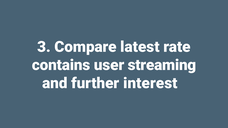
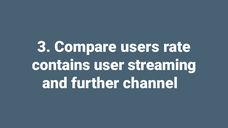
latest: latest -> users
interest: interest -> channel
